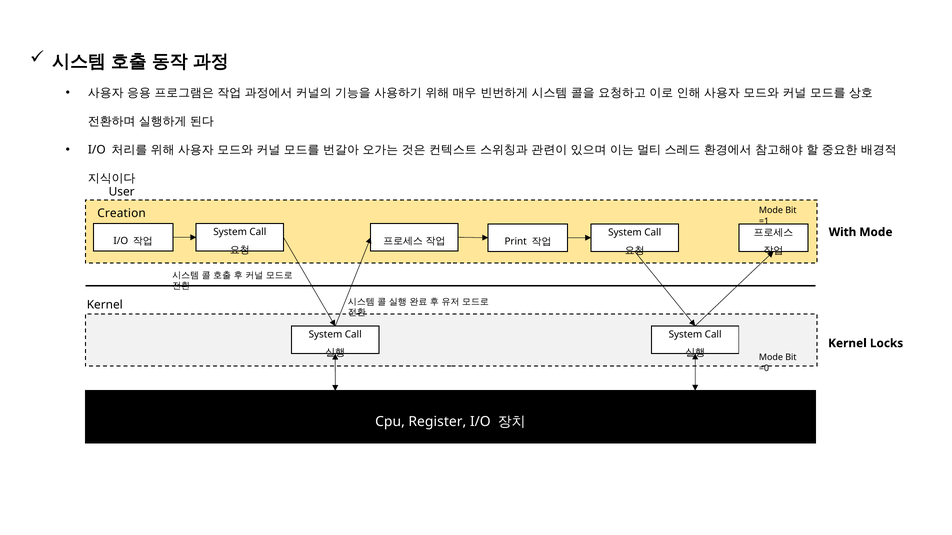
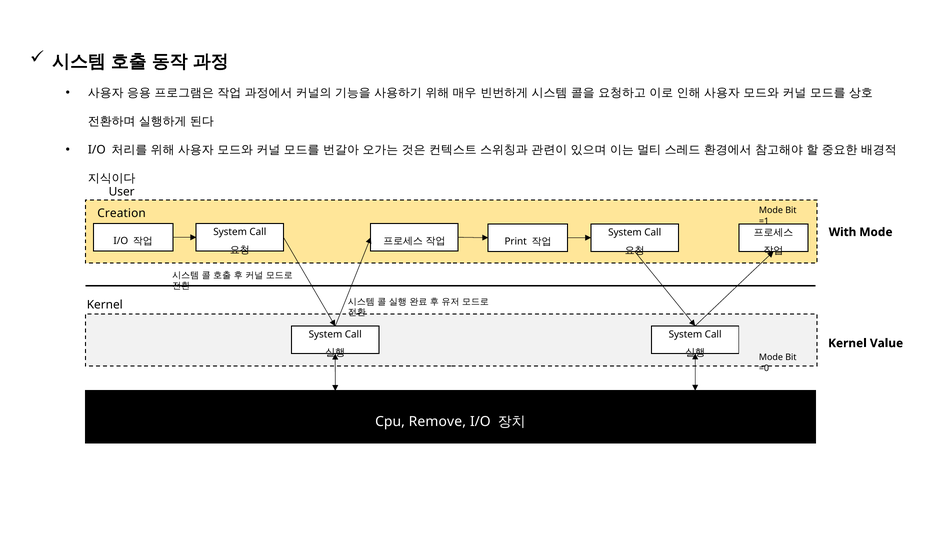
Locks: Locks -> Value
Register: Register -> Remove
